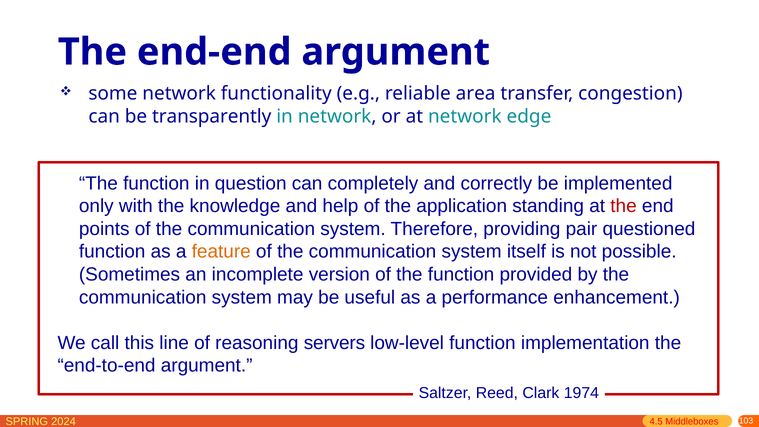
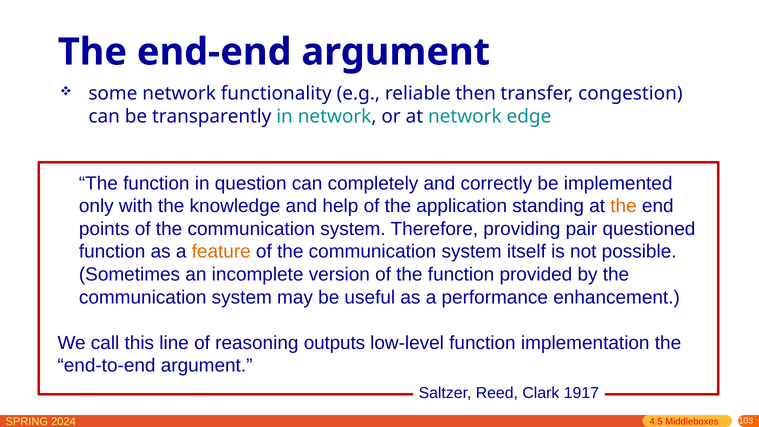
area: area -> then
the at (624, 206) colour: red -> orange
servers: servers -> outputs
1974: 1974 -> 1917
